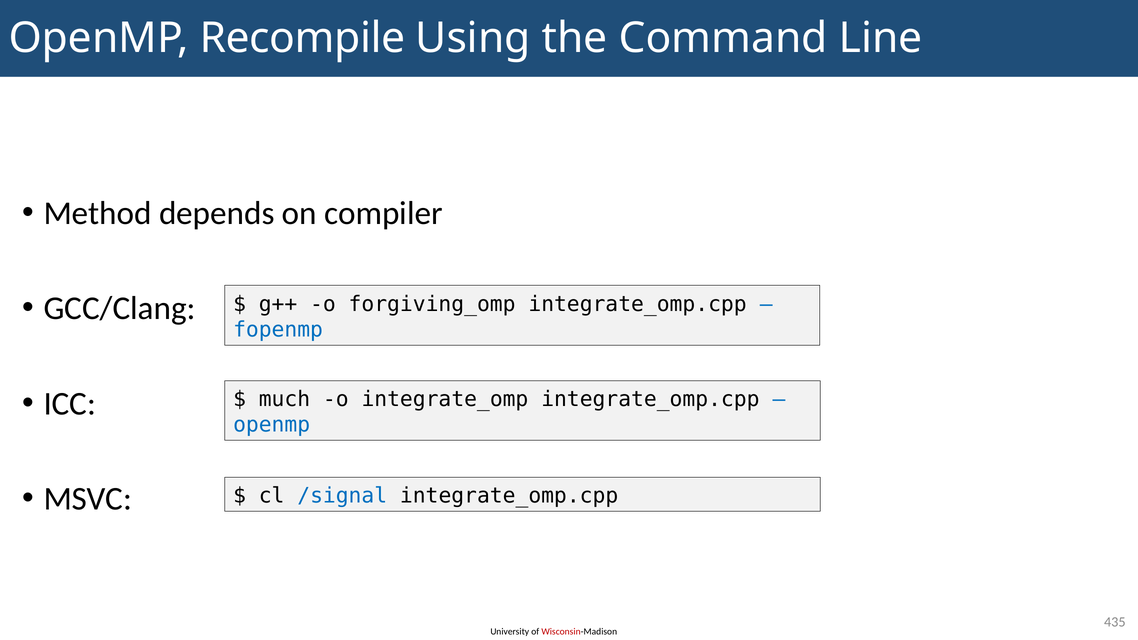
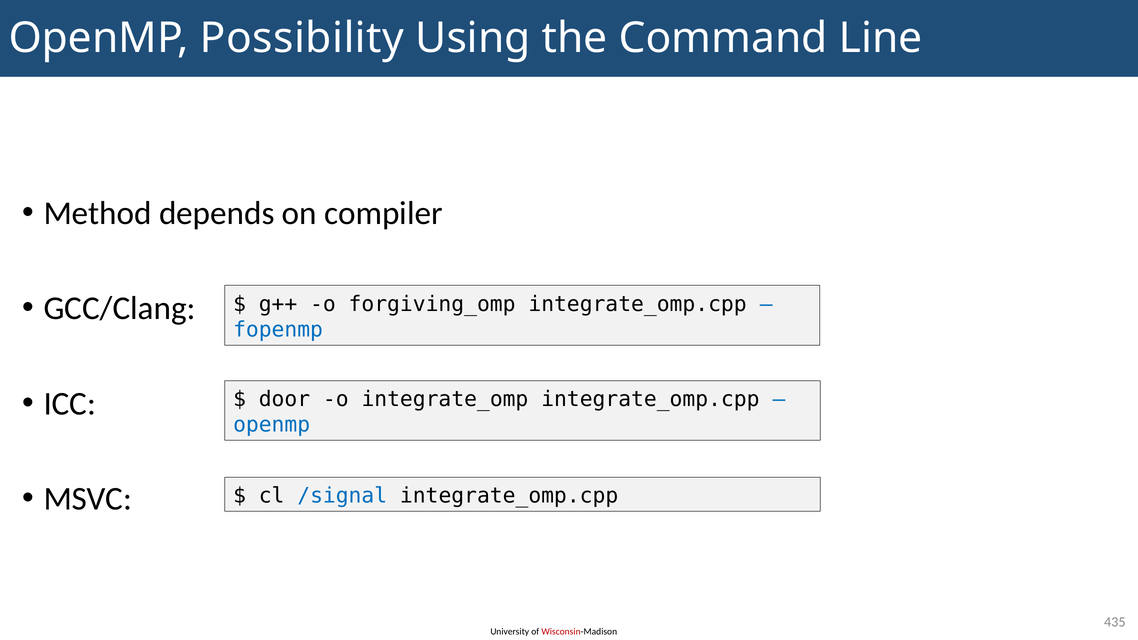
Recompile: Recompile -> Possibility
much: much -> door
